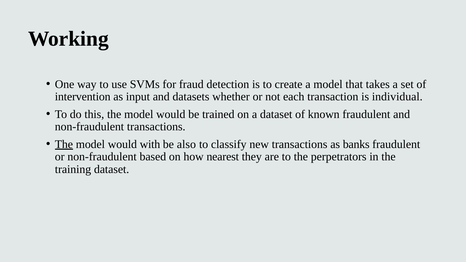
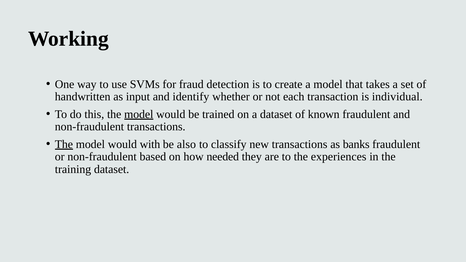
intervention: intervention -> handwritten
datasets: datasets -> identify
model at (139, 114) underline: none -> present
nearest: nearest -> needed
perpetrators: perpetrators -> experiences
